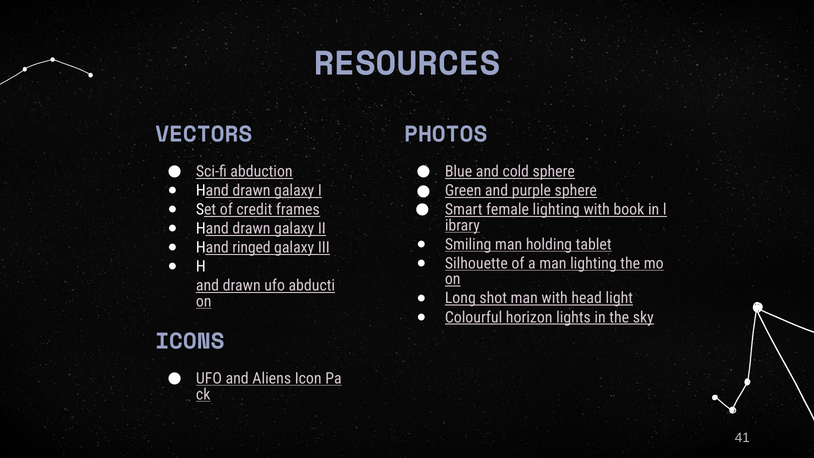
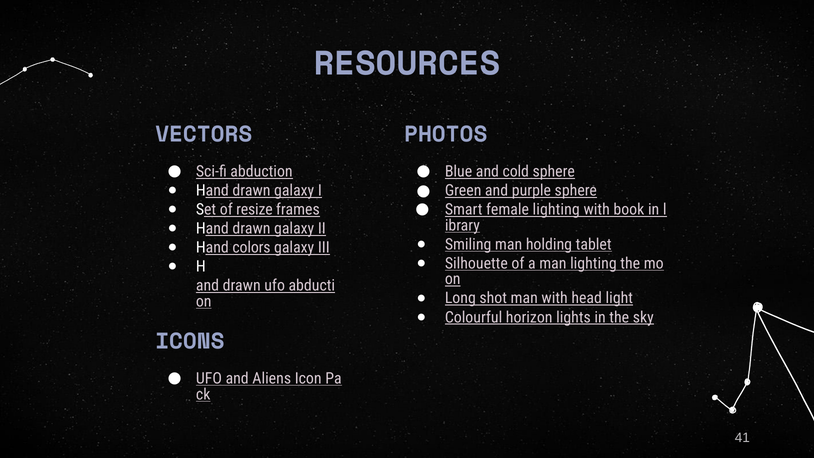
credit: credit -> resize
ringed: ringed -> colors
